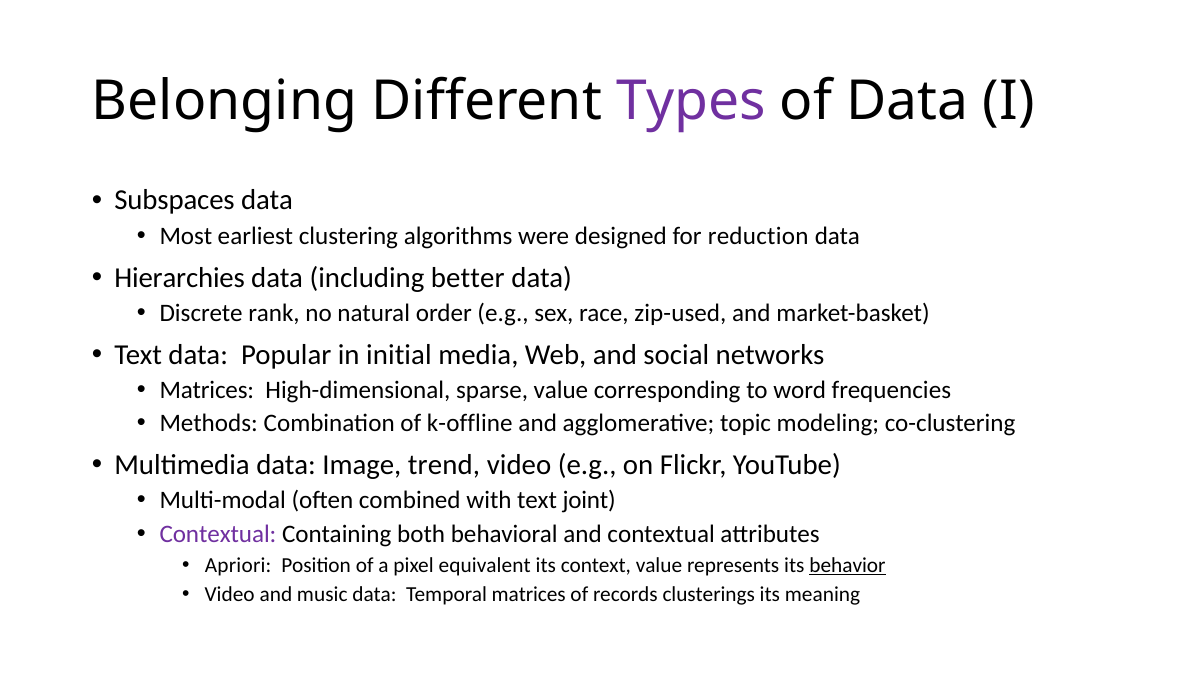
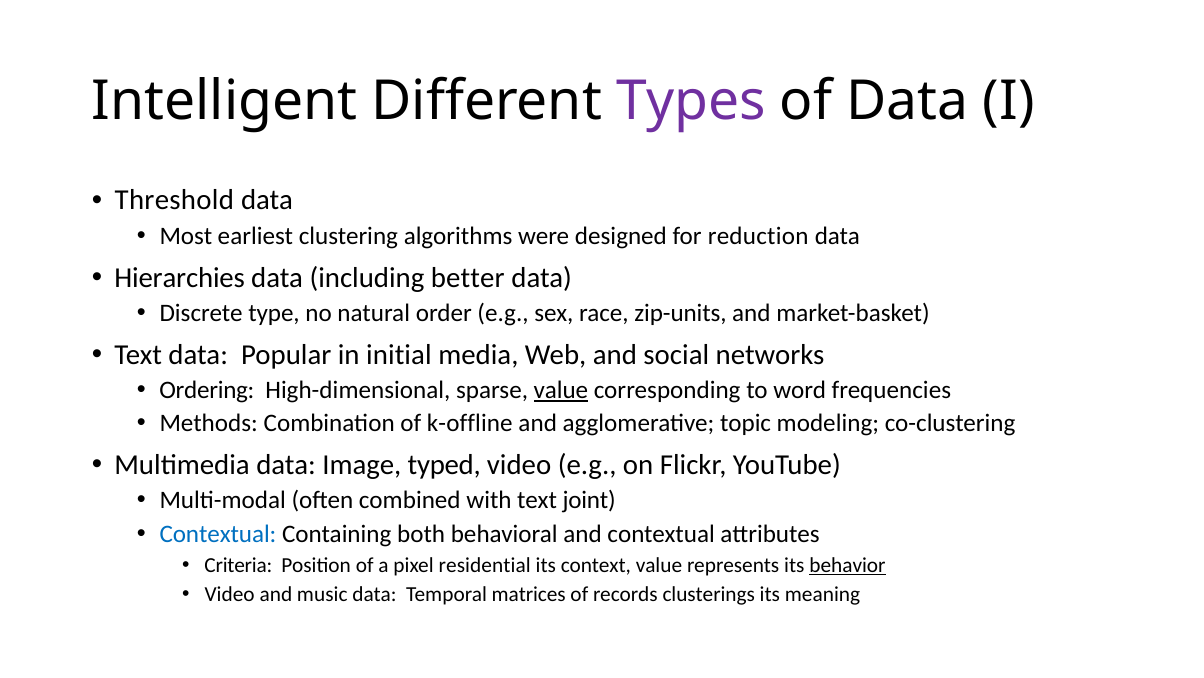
Belonging: Belonging -> Intelligent
Subspaces: Subspaces -> Threshold
rank: rank -> type
zip-used: zip-used -> zip-units
Matrices at (207, 390): Matrices -> Ordering
value at (561, 390) underline: none -> present
trend: trend -> typed
Contextual at (218, 533) colour: purple -> blue
Apriori: Apriori -> Criteria
equivalent: equivalent -> residential
